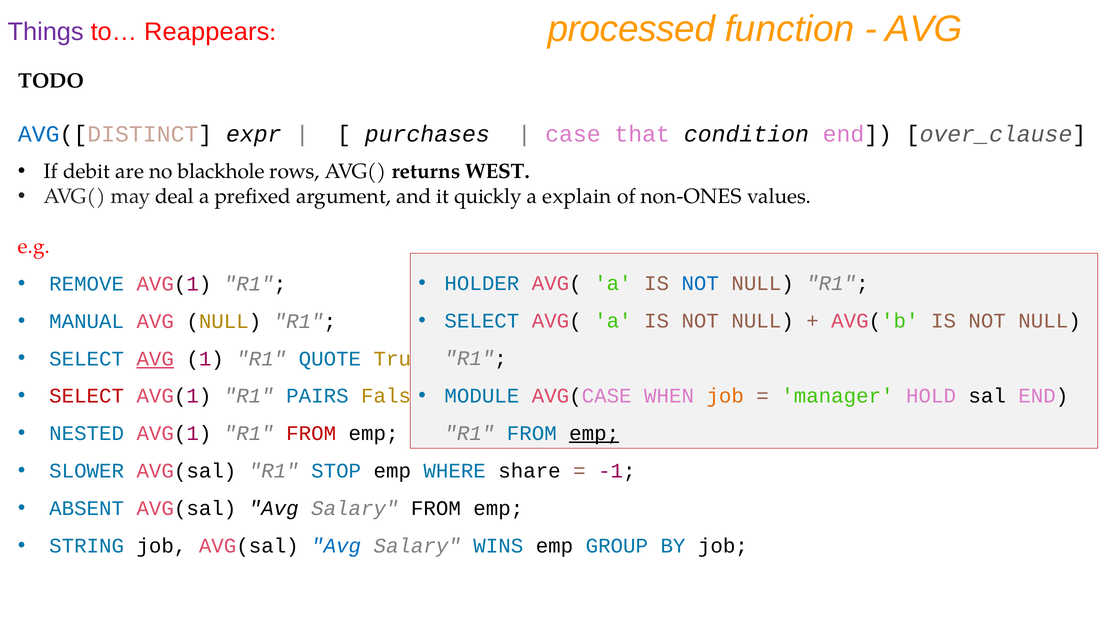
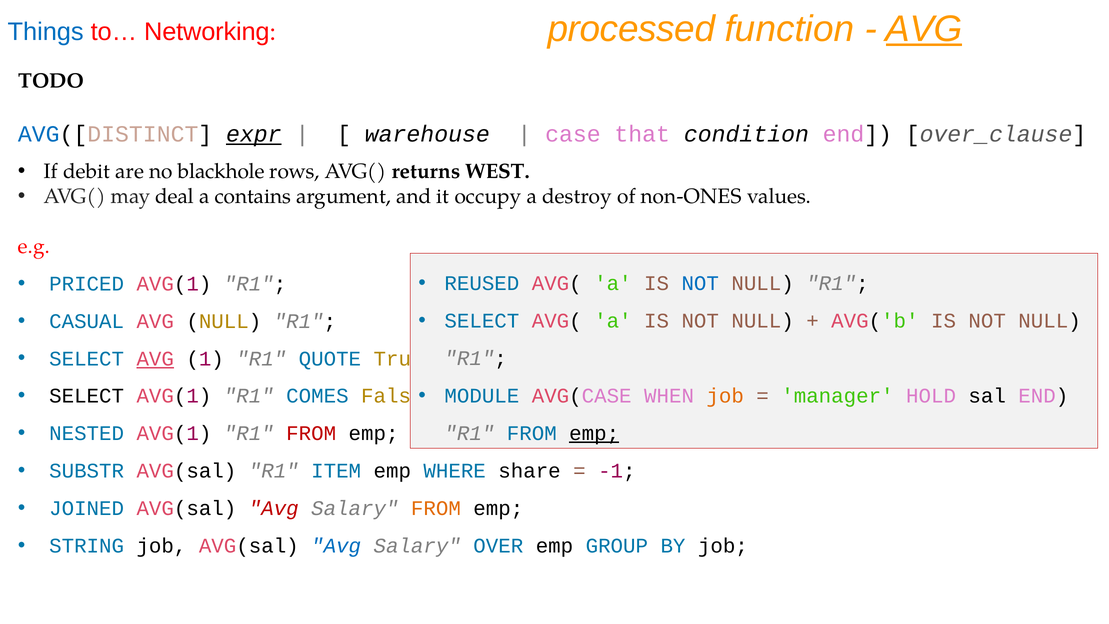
Things colour: purple -> blue
Reappears: Reappears -> Networking
AVG at (924, 29) underline: none -> present
expr underline: none -> present
purchases: purchases -> warehouse
prefixed: prefixed -> contains
quickly: quickly -> occupy
explain: explain -> destroy
HOLDER: HOLDER -> REUSED
REMOVE: REMOVE -> PRICED
MANUAL: MANUAL -> CASUAL
SELECT at (87, 396) colour: red -> black
PAIRS: PAIRS -> COMES
SLOWER: SLOWER -> SUBSTR
STOP: STOP -> ITEM
ABSENT: ABSENT -> JOINED
Avg at (274, 508) colour: black -> red
FROM at (436, 508) colour: black -> orange
WINS: WINS -> OVER
